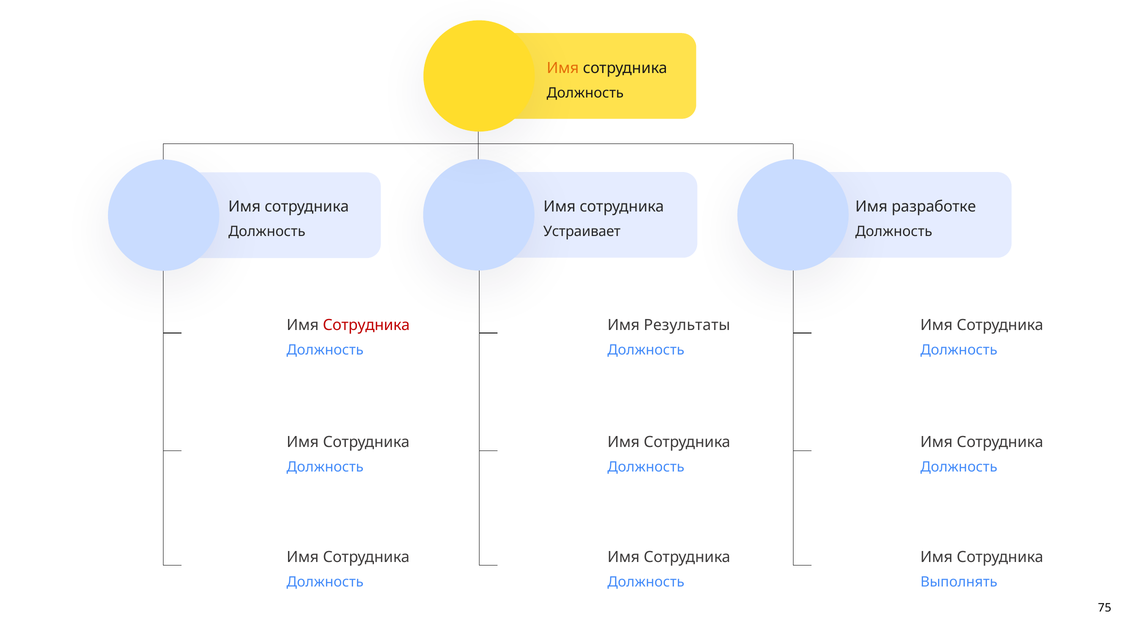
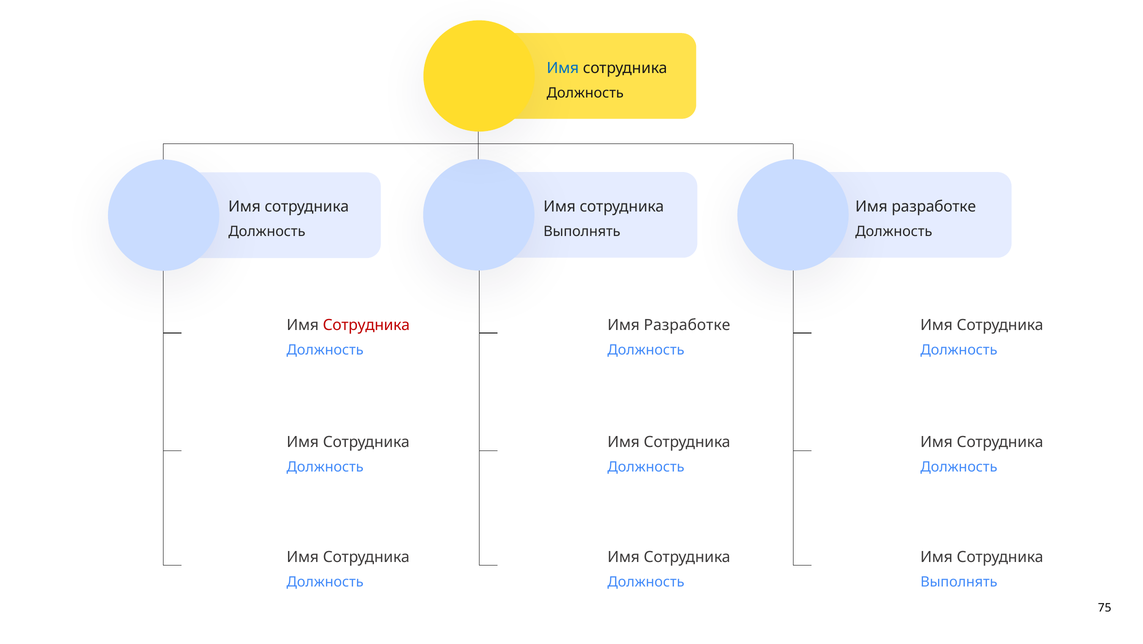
Имя at (563, 68) colour: orange -> blue
Устраивает at (582, 231): Устраивает -> Выполнять
Результаты at (687, 325): Результаты -> Разработке
